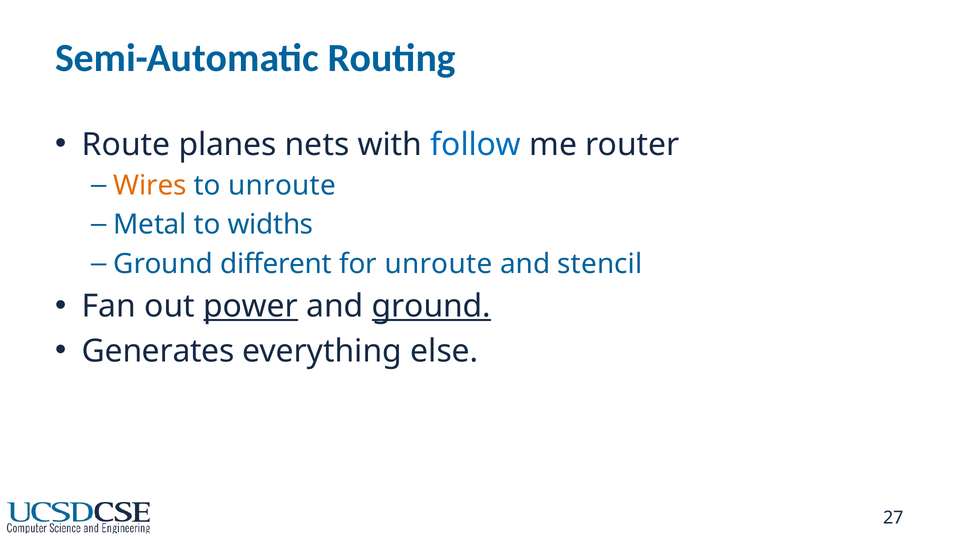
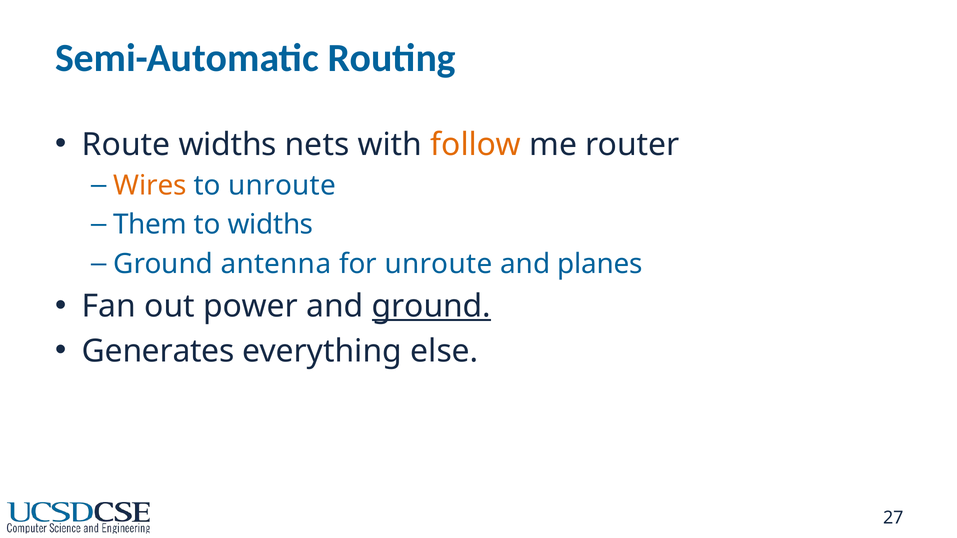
Route planes: planes -> widths
follow colour: blue -> orange
Metal: Metal -> Them
different: different -> antenna
stencil: stencil -> planes
power underline: present -> none
